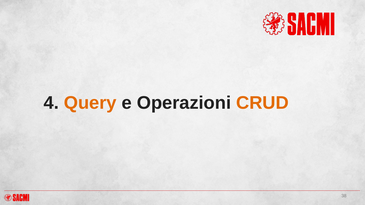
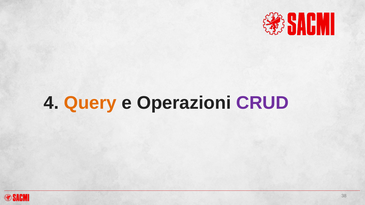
CRUD colour: orange -> purple
